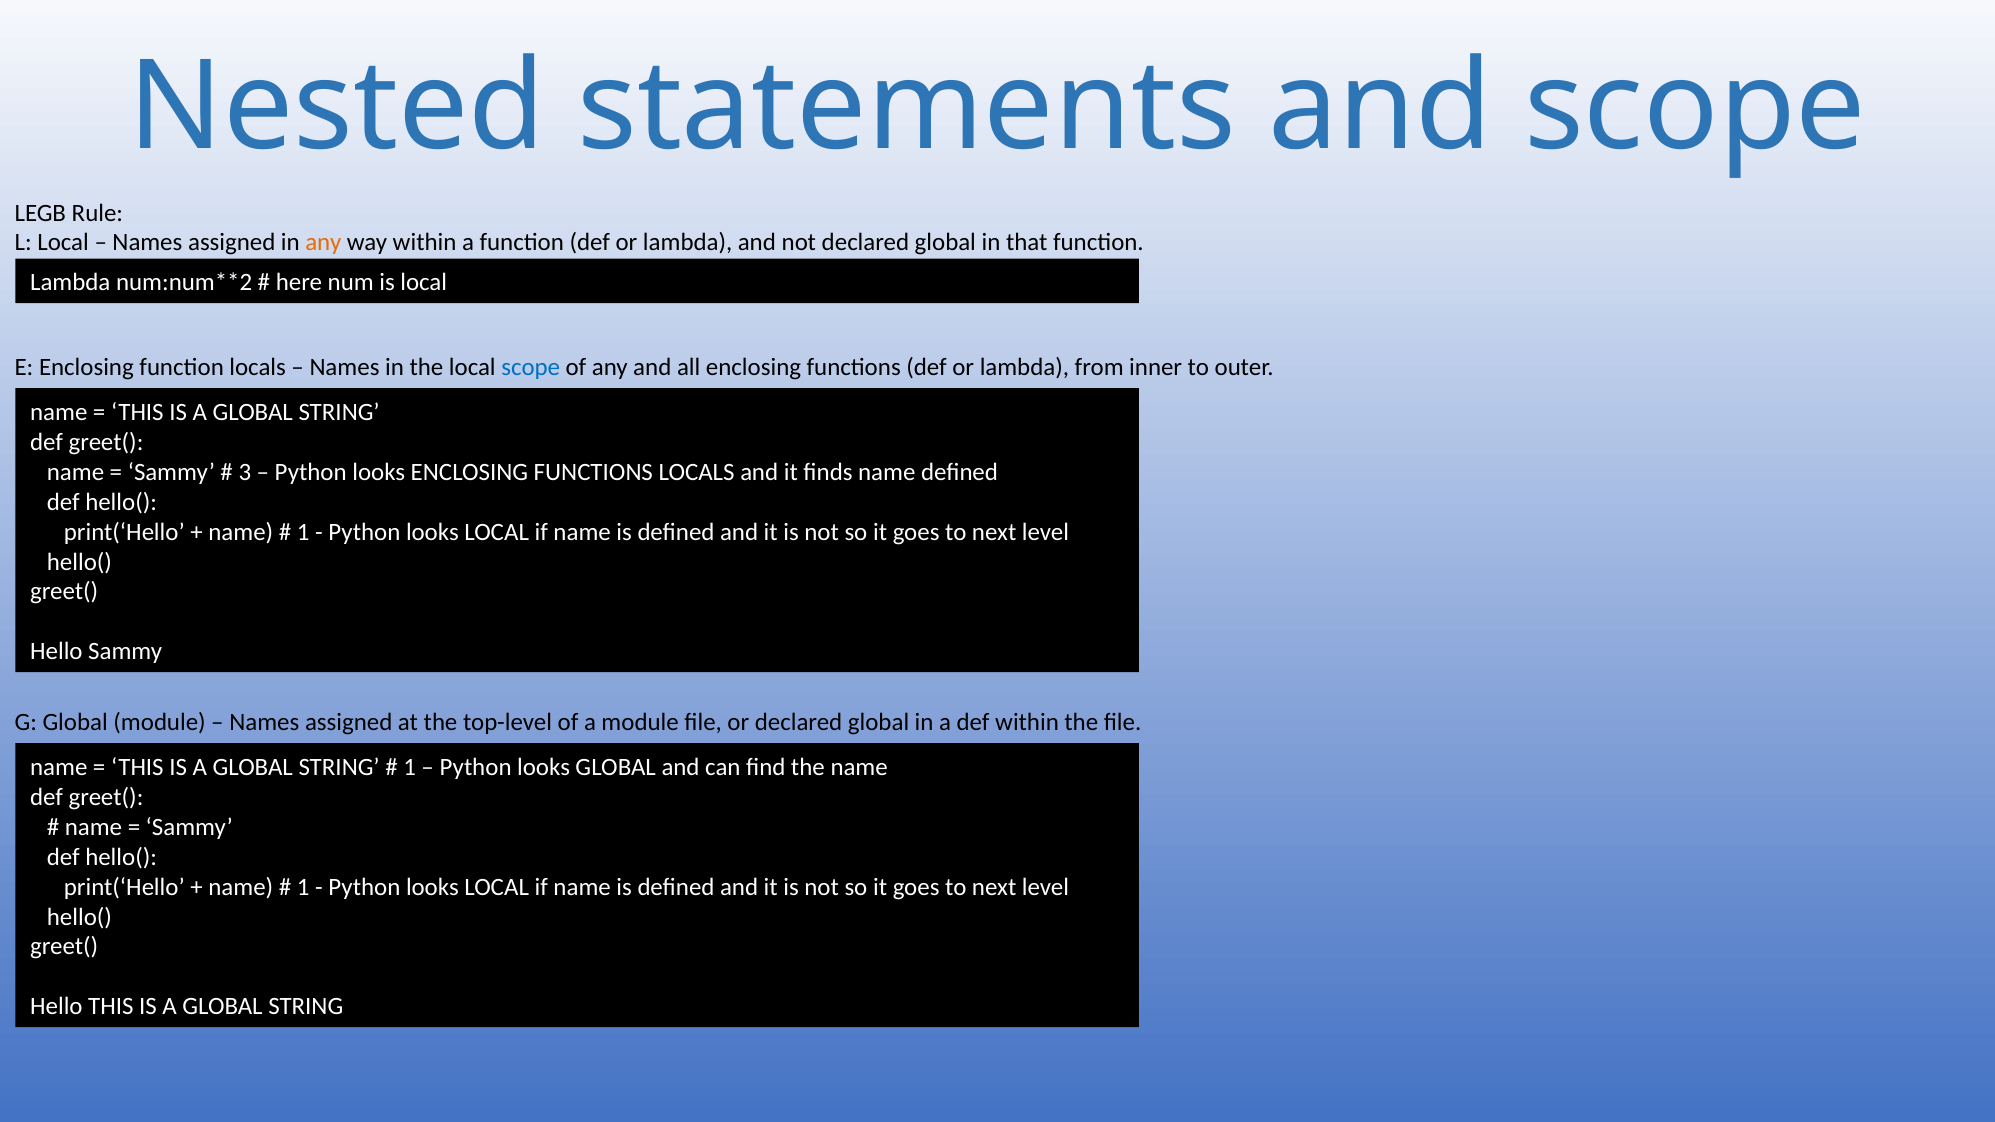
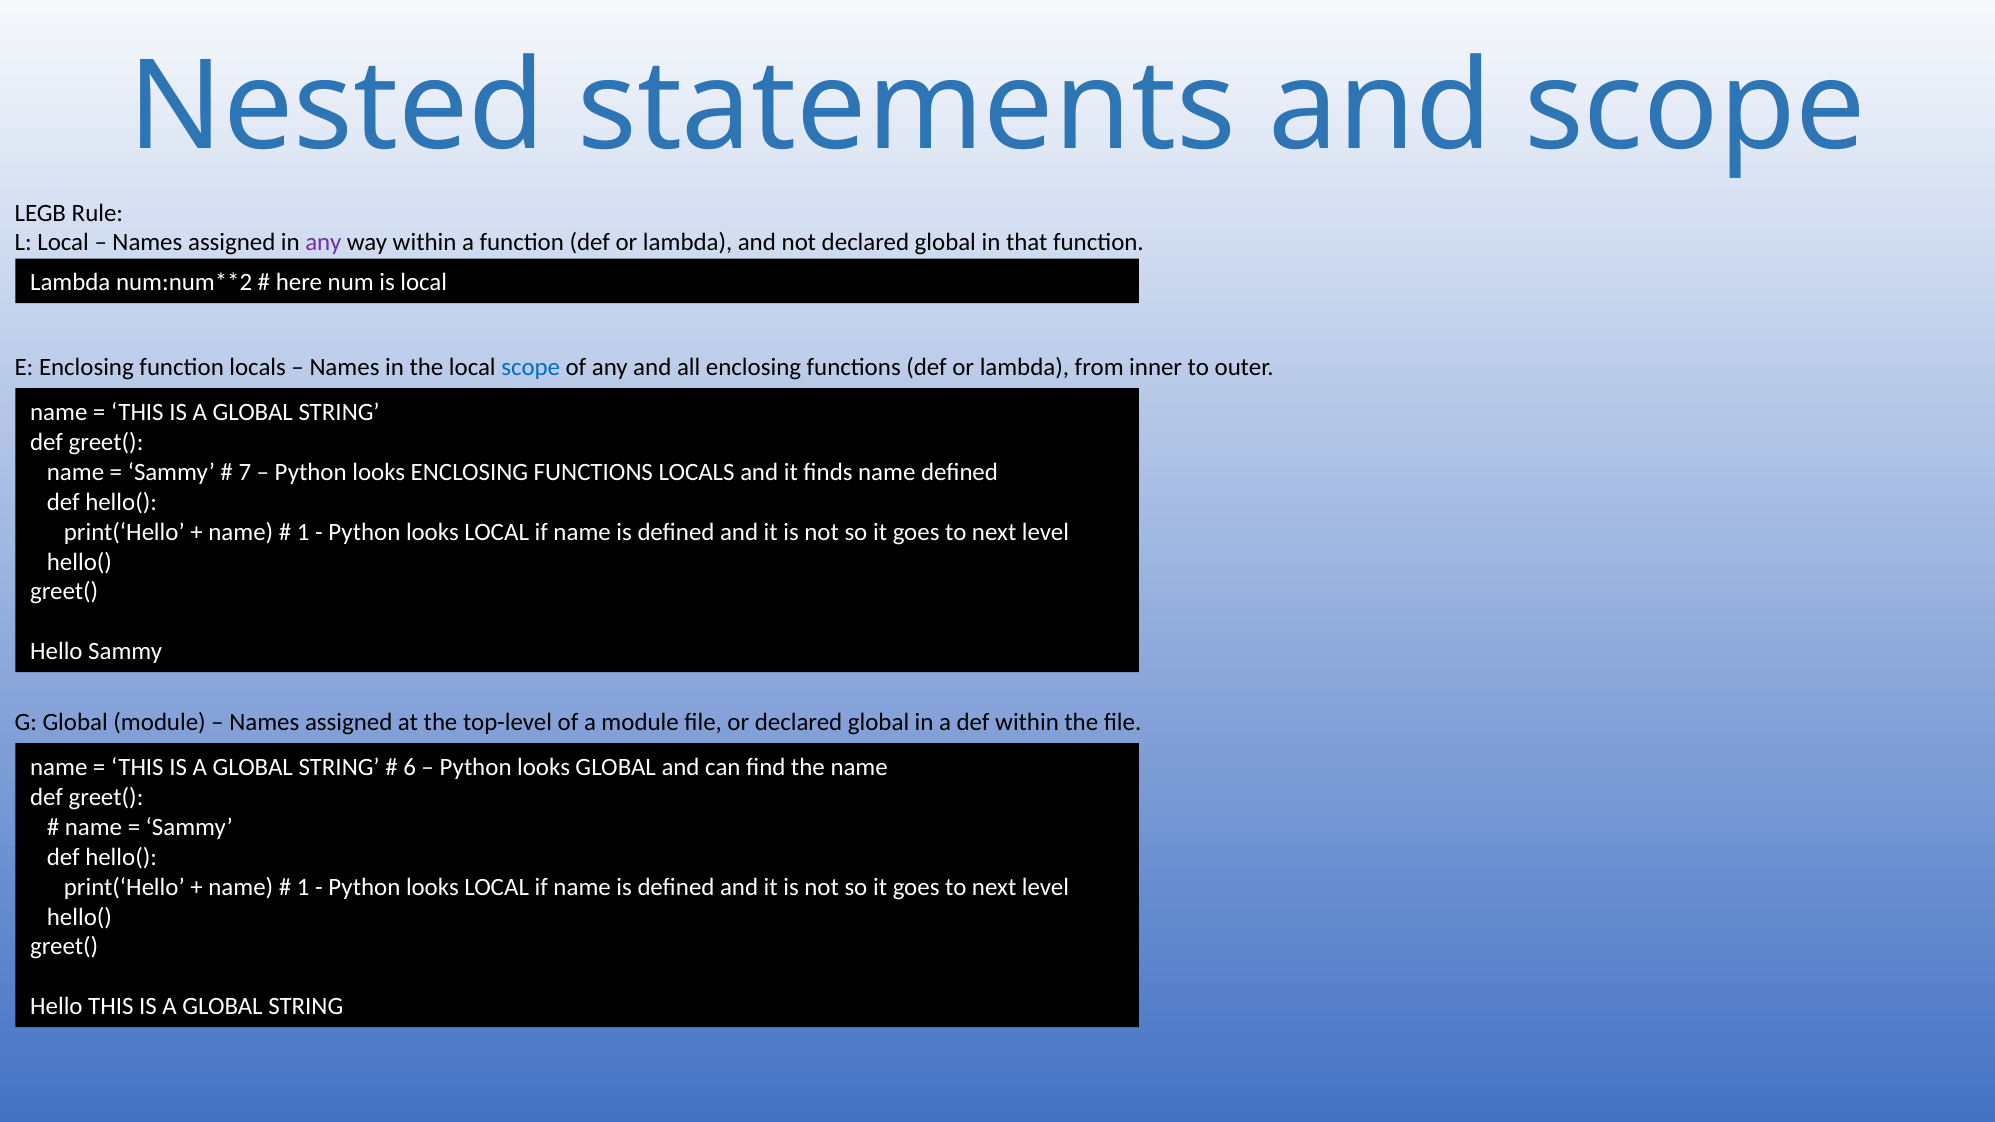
any at (323, 243) colour: orange -> purple
3: 3 -> 7
1 at (410, 767): 1 -> 6
